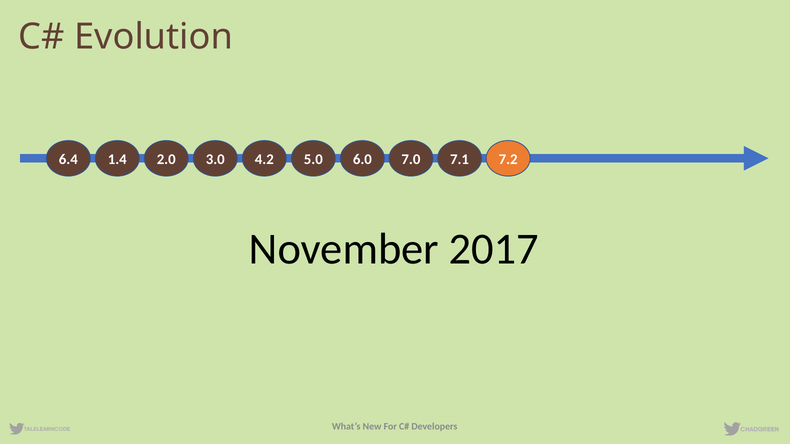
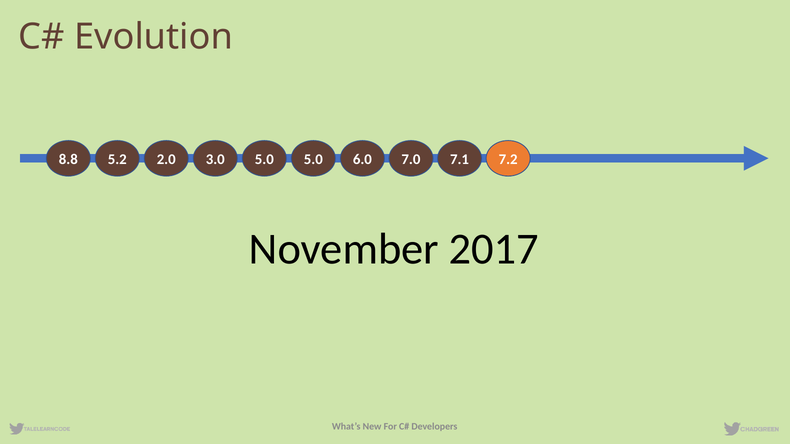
6.4: 6.4 -> 8.8
1.4: 1.4 -> 5.2
3.0 4.2: 4.2 -> 5.0
